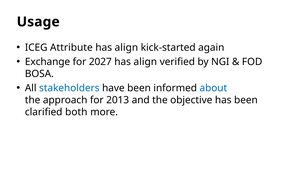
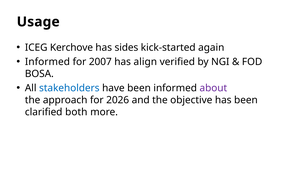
Attribute: Attribute -> Kerchove
align at (126, 48): align -> sides
Exchange at (48, 62): Exchange -> Informed
2027: 2027 -> 2007
about colour: blue -> purple
2013: 2013 -> 2026
